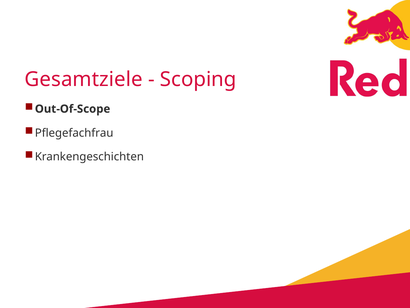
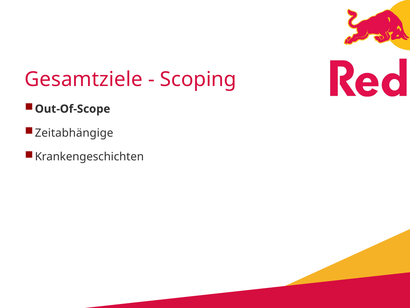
Pflegefachfrau: Pflegefachfrau -> Zeitabhängige
